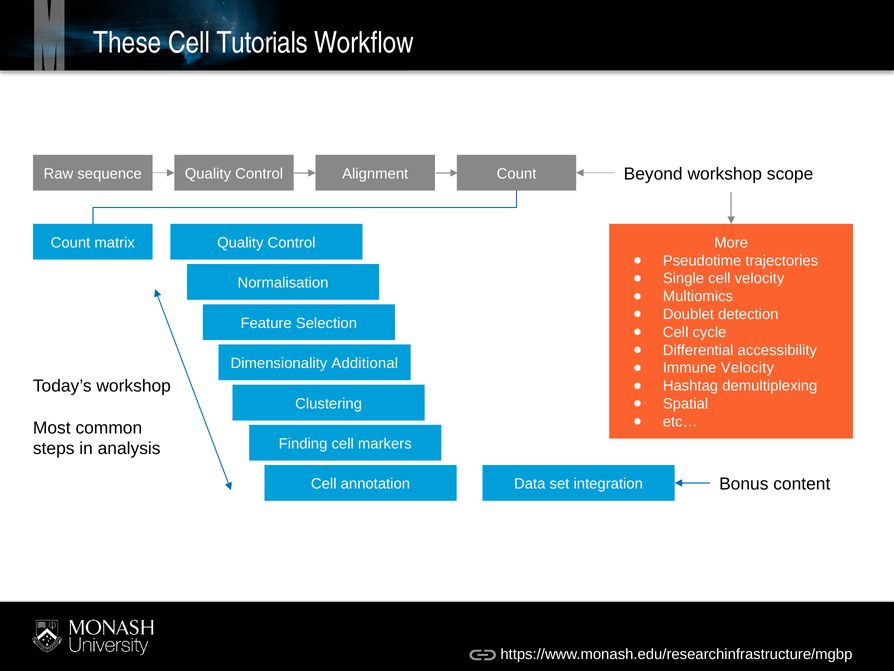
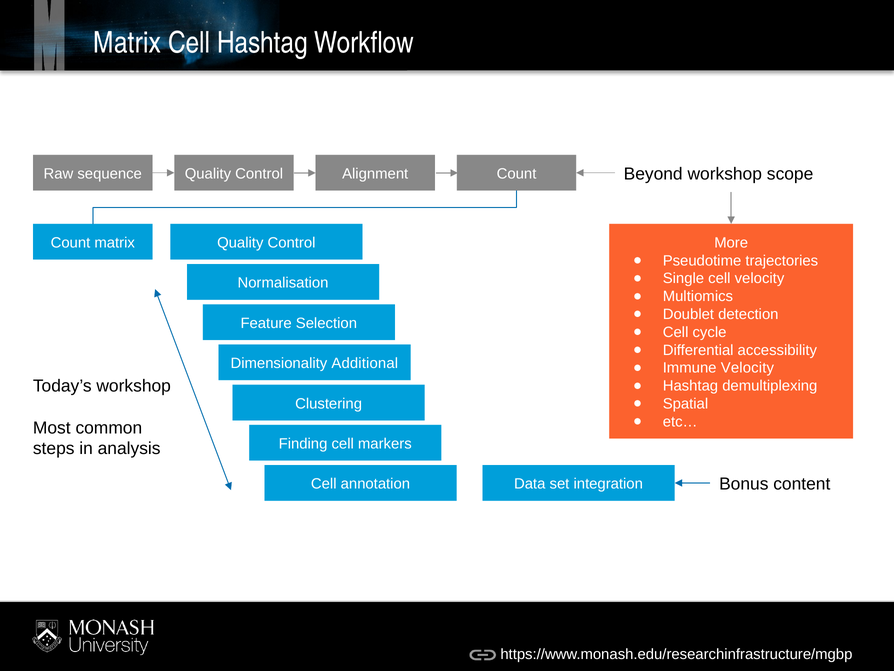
These at (127, 43): These -> Matrix
Cell Tutorials: Tutorials -> Hashtag
